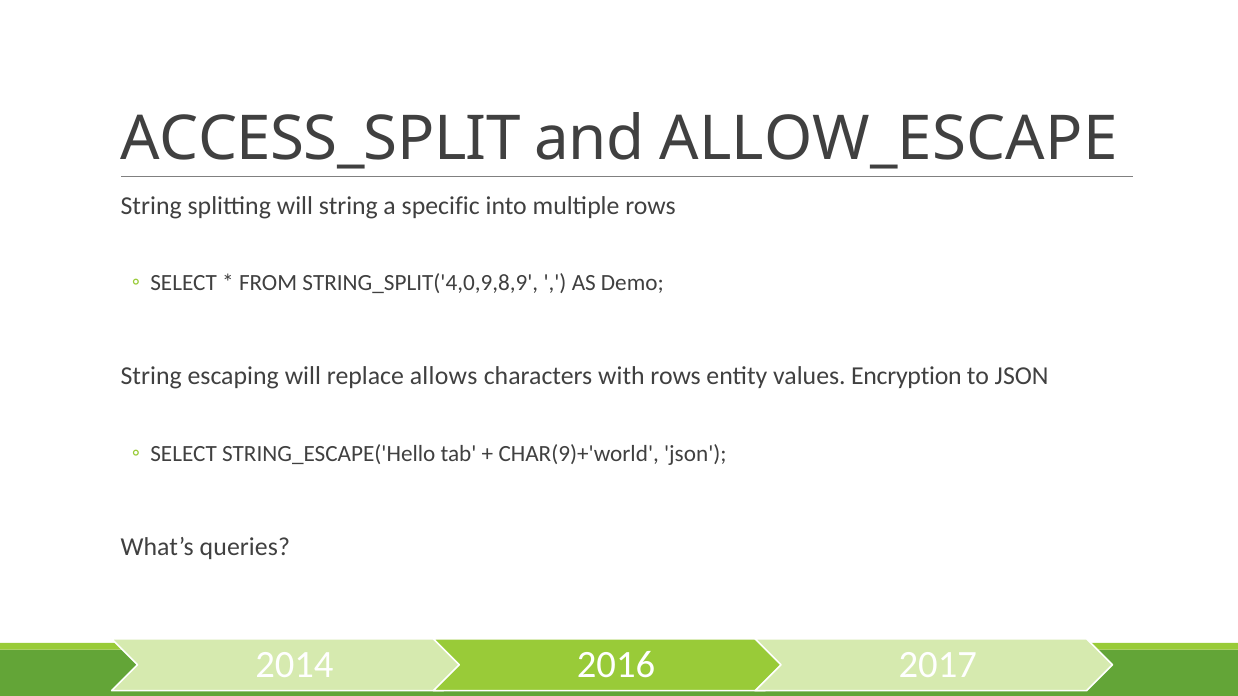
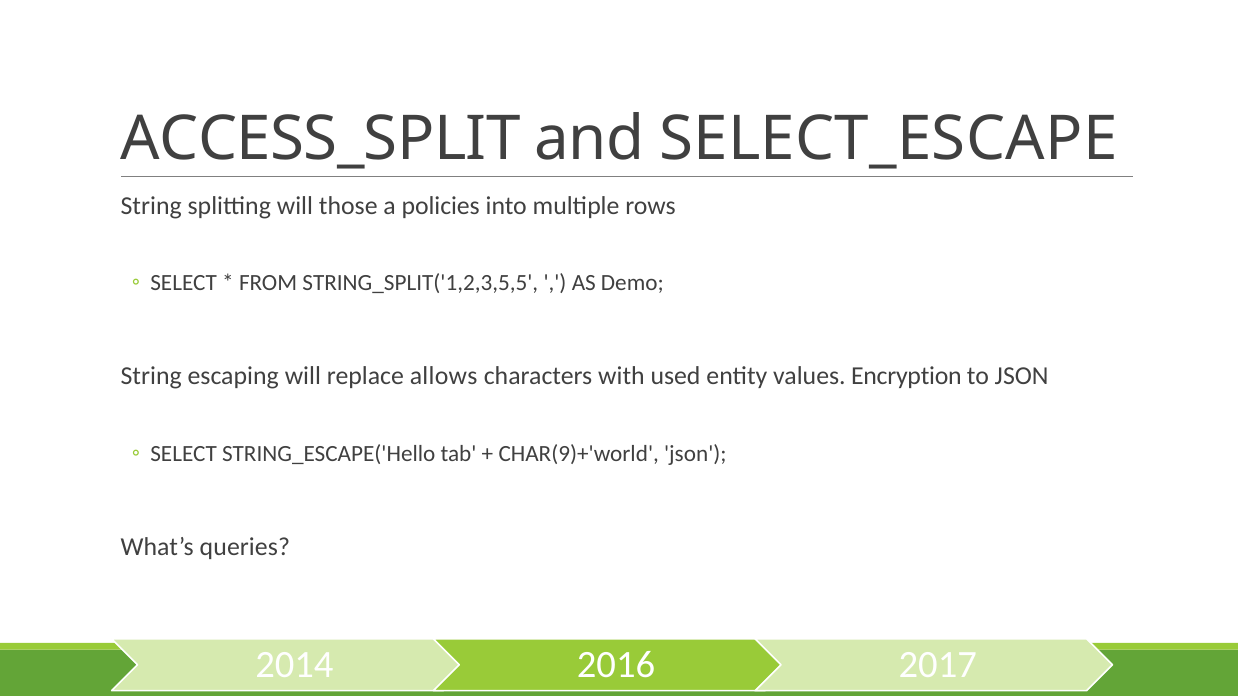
ALLOW_ESCAPE: ALLOW_ESCAPE -> SELECT_ESCAPE
will string: string -> those
specific: specific -> policies
STRING_SPLIT('4,0,9,8,9: STRING_SPLIT('4,0,9,8,9 -> STRING_SPLIT('1,2,3,5,5
with rows: rows -> used
